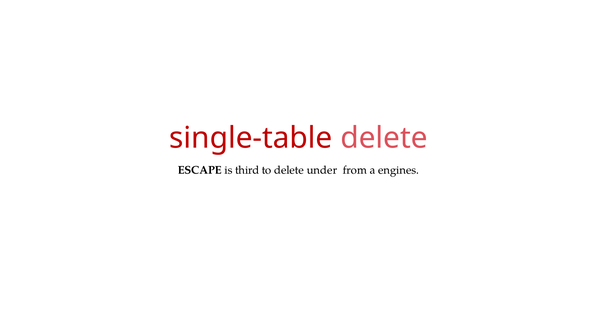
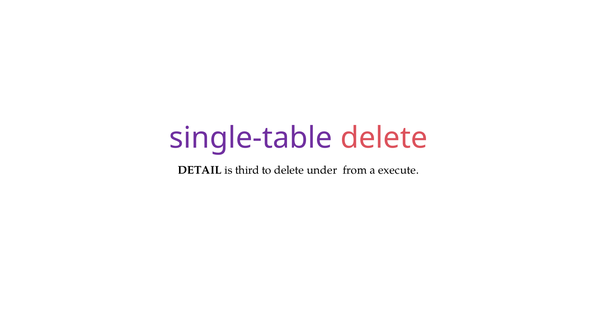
single-table colour: red -> purple
ESCAPE: ESCAPE -> DETAIL
engines: engines -> execute
